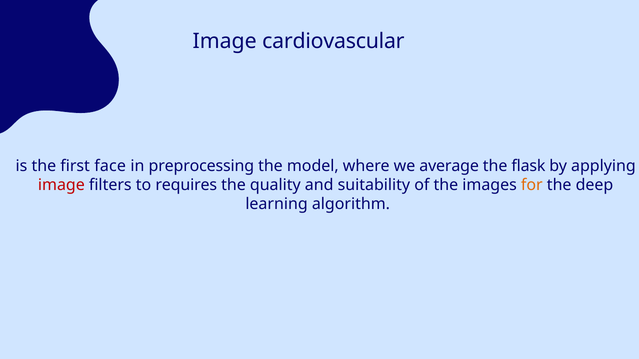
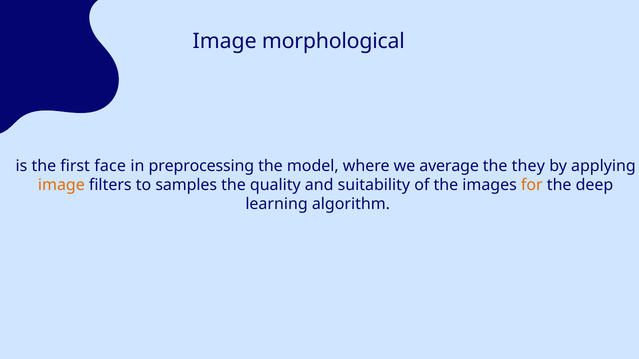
cardiovascular: cardiovascular -> morphological
flask: flask -> they
image at (61, 185) colour: red -> orange
requires: requires -> samples
